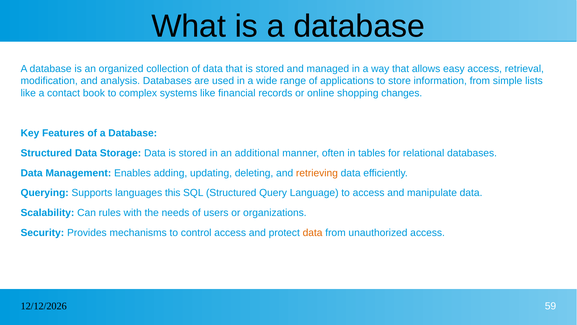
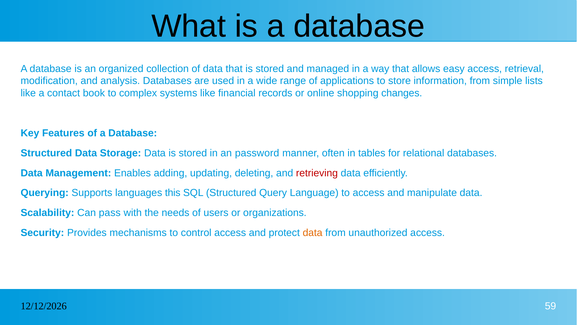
additional: additional -> password
retrieving colour: orange -> red
rules: rules -> pass
